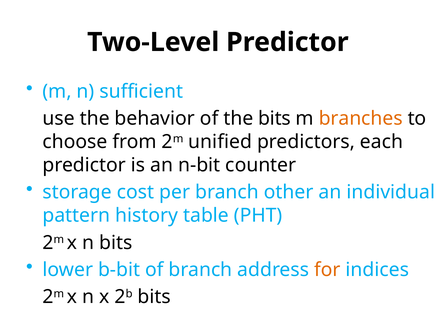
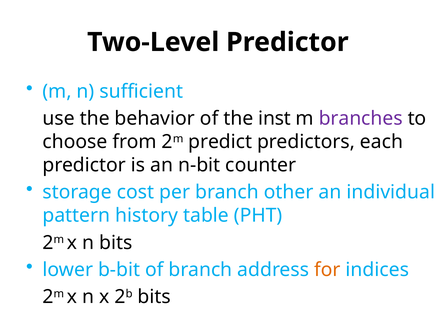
the bits: bits -> inst
branches colour: orange -> purple
unified: unified -> predict
